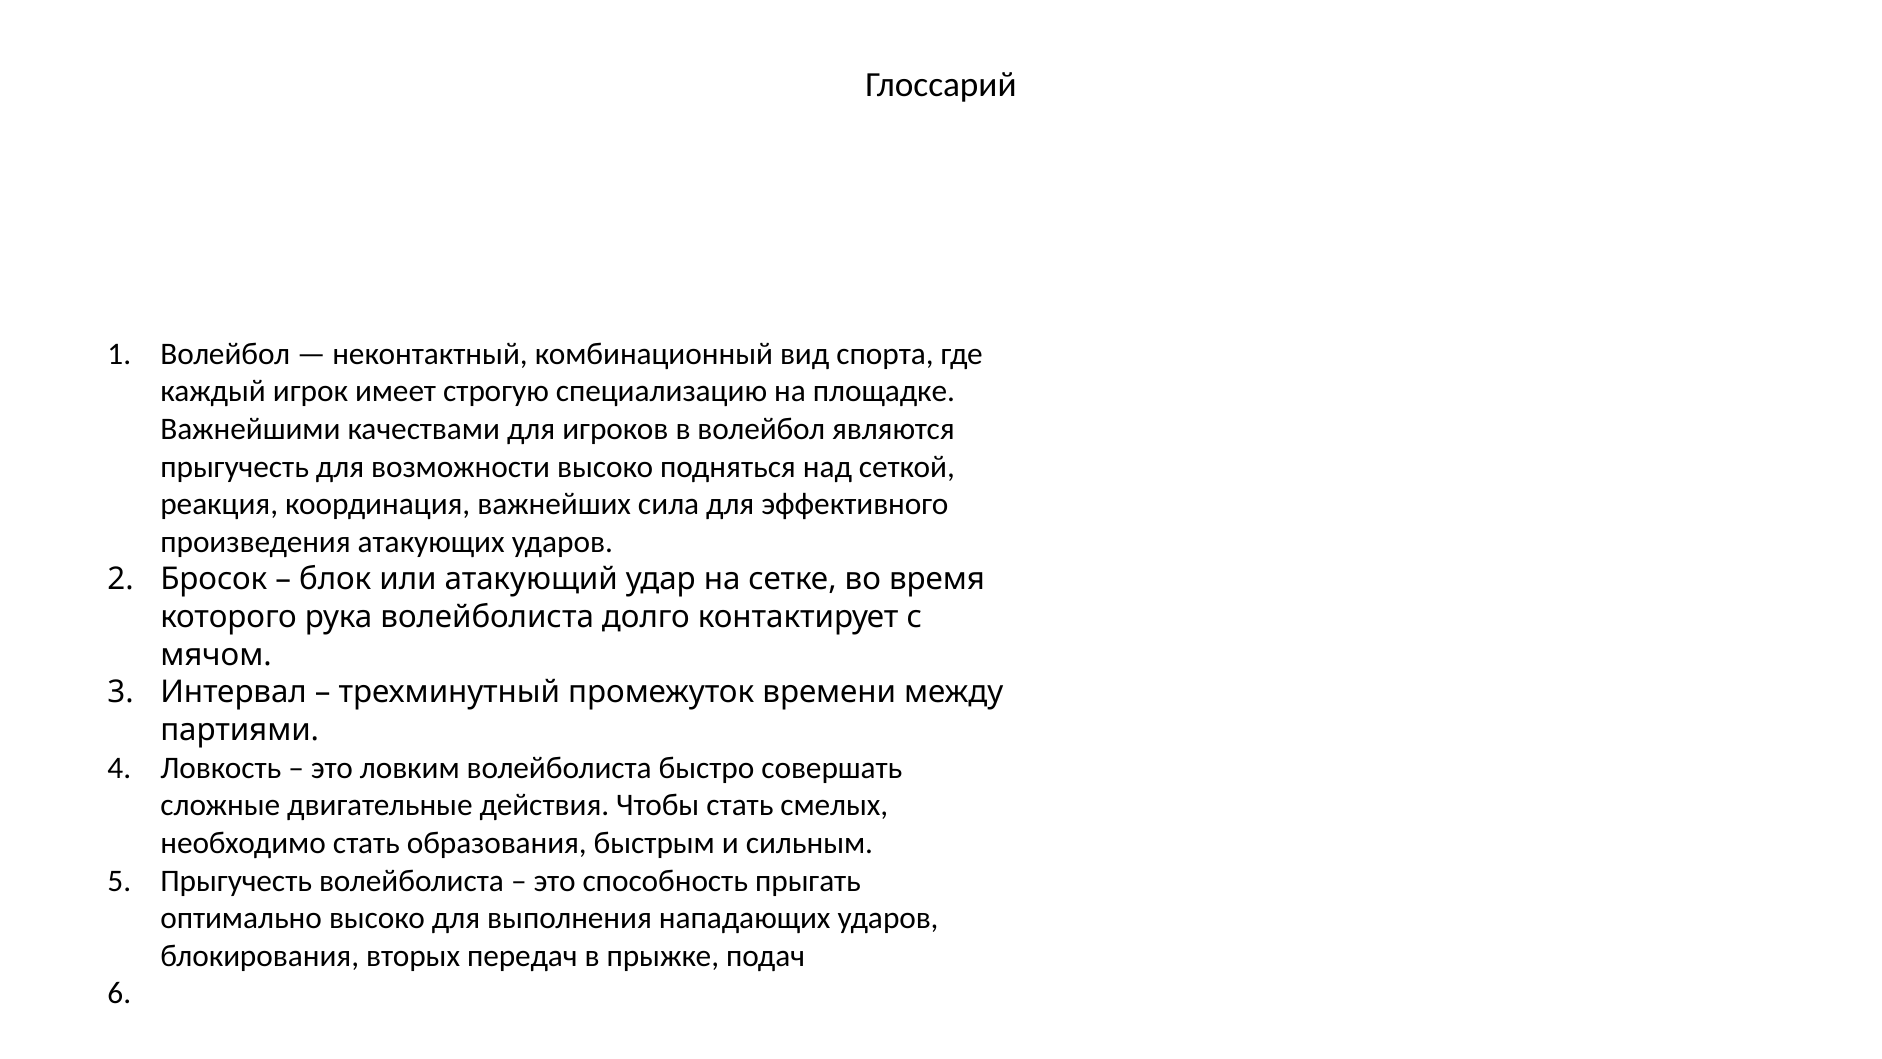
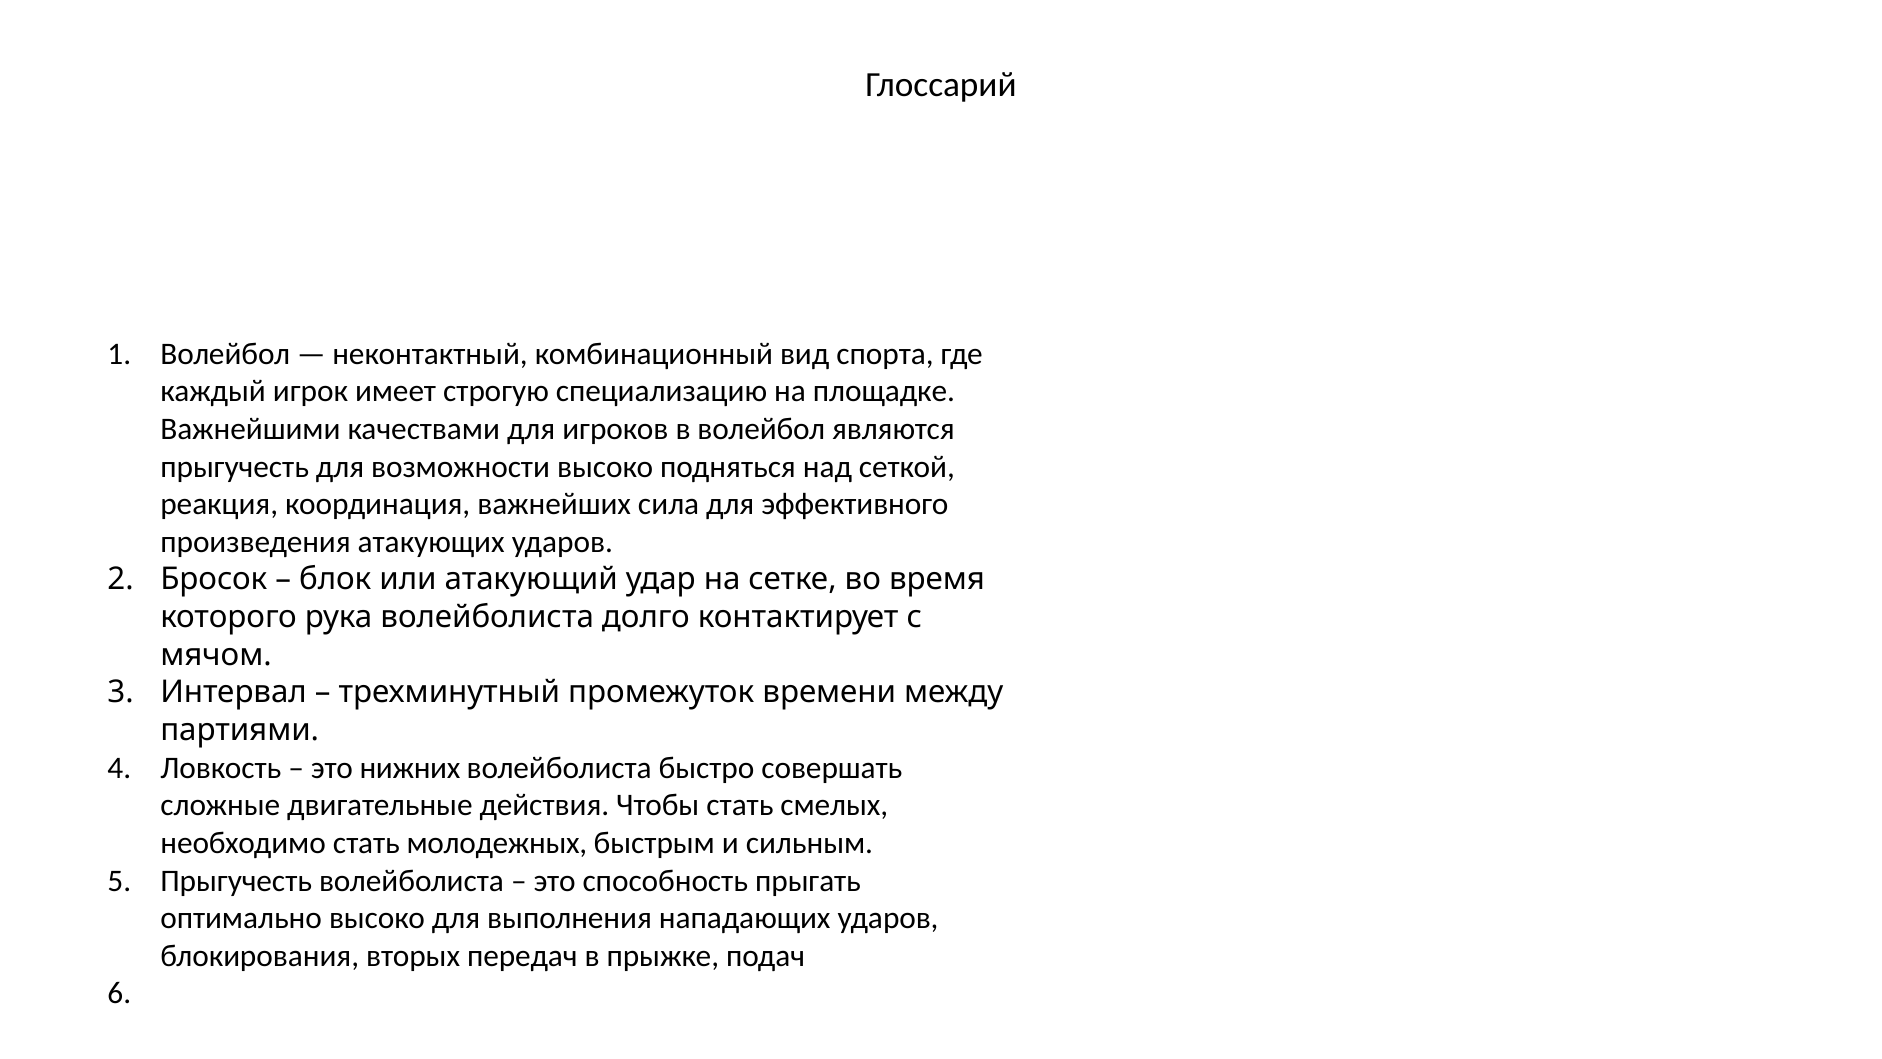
ловким: ловким -> нижних
образования: образования -> молодежных
